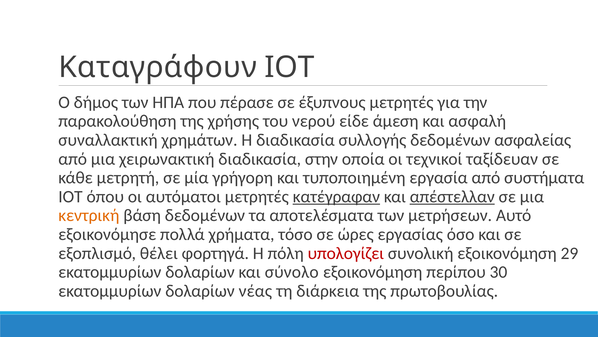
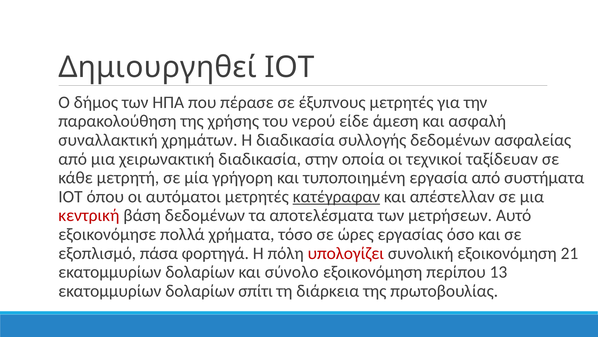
Καταγράφουν: Καταγράφουν -> Δημιουργηθεί
απέστελλαν underline: present -> none
κεντρική colour: orange -> red
θέλει: θέλει -> πάσα
29: 29 -> 21
30: 30 -> 13
νέας: νέας -> σπίτι
